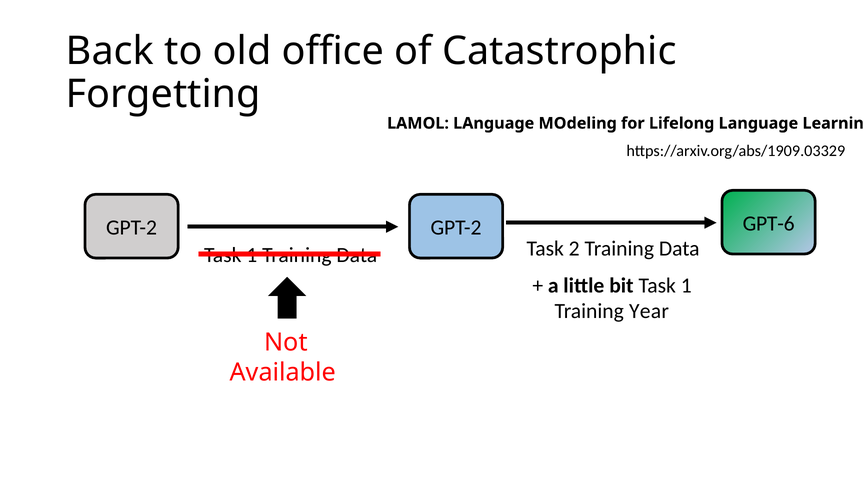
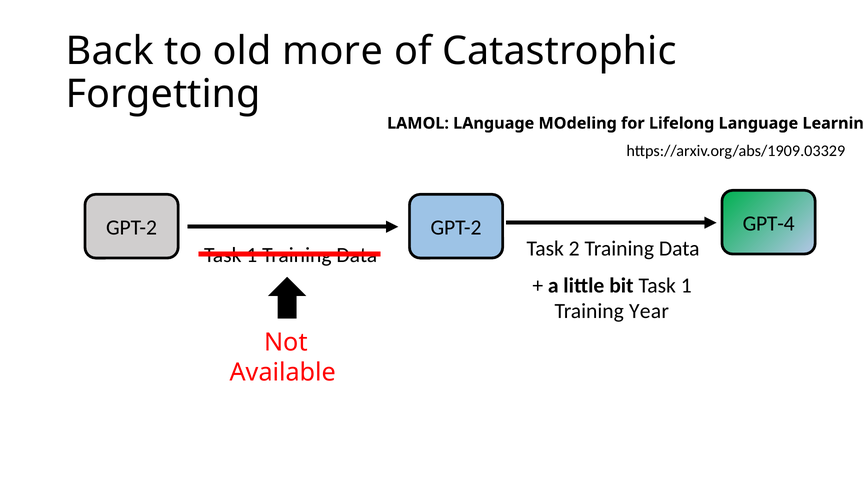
office: office -> more
GPT-6: GPT-6 -> GPT-4
